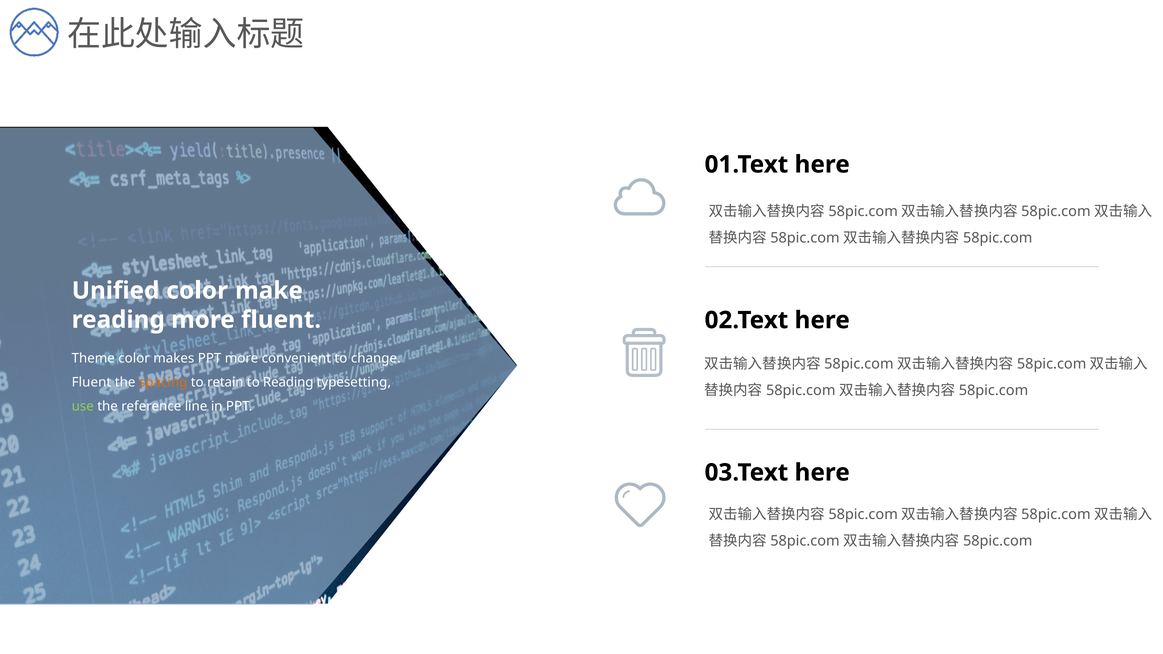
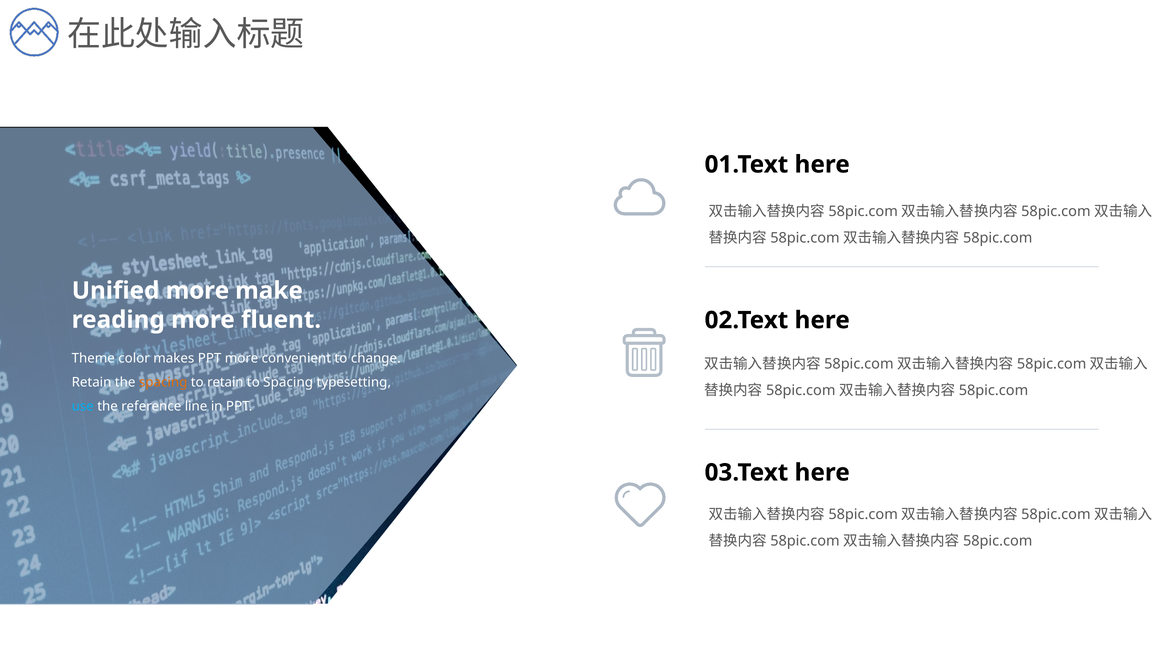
Unified color: color -> more
Fluent at (91, 382): Fluent -> Retain
to Reading: Reading -> Spacing
use colour: light green -> light blue
